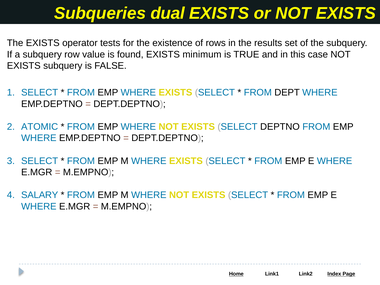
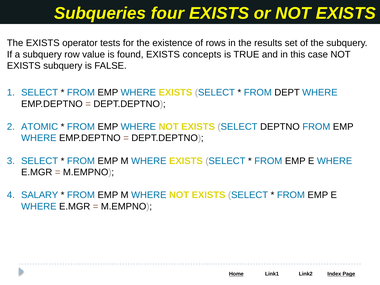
dual: dual -> four
minimum: minimum -> concepts
